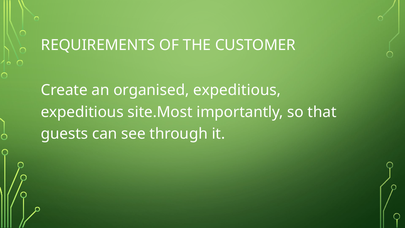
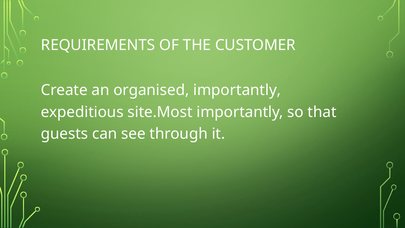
organised expeditious: expeditious -> importantly
